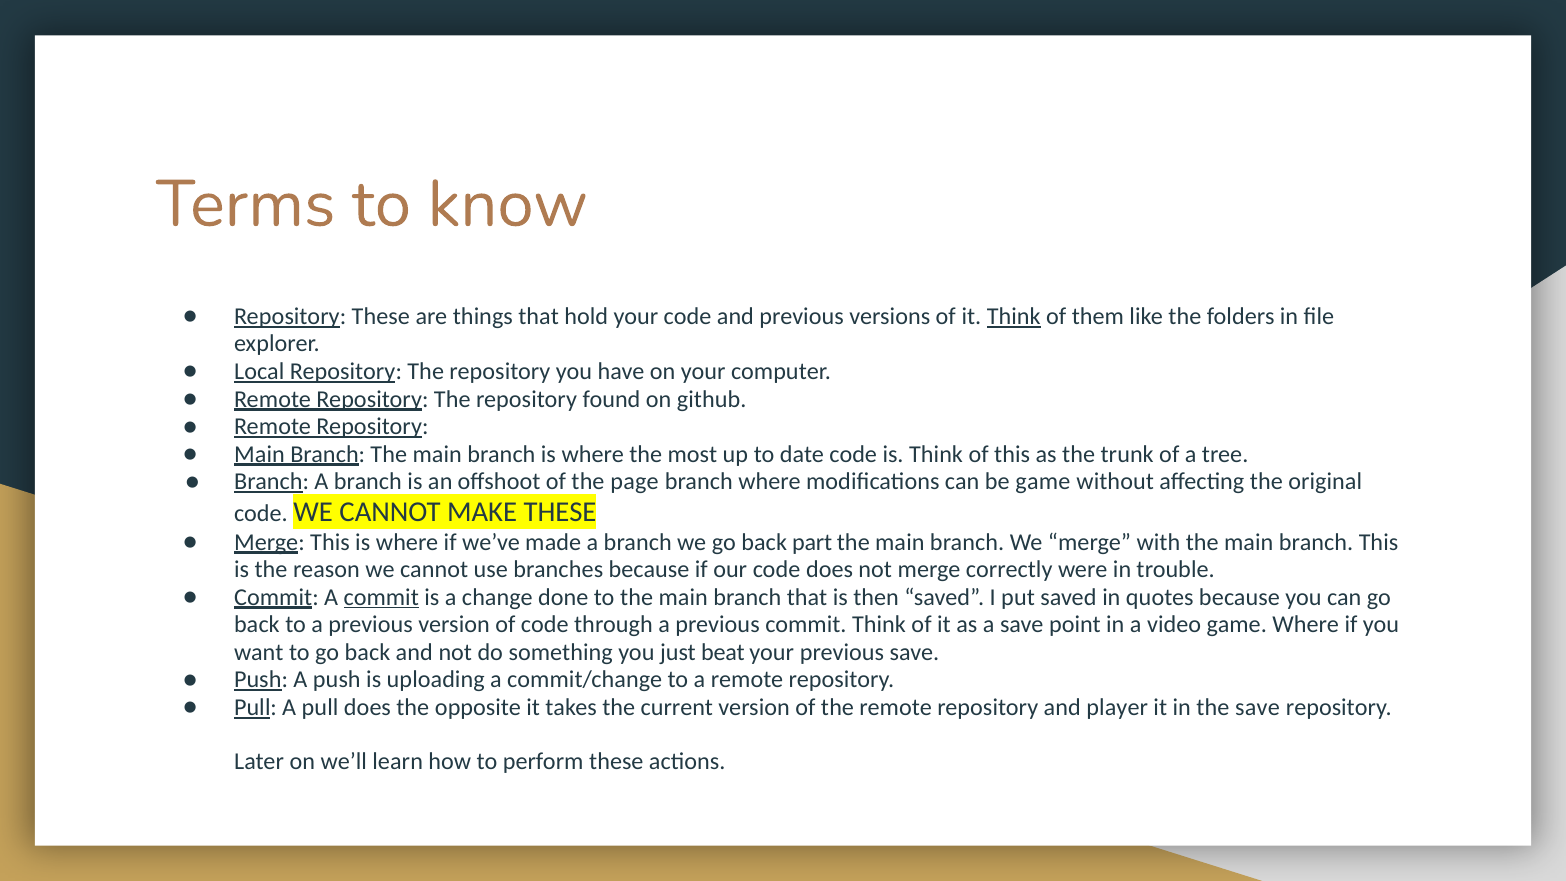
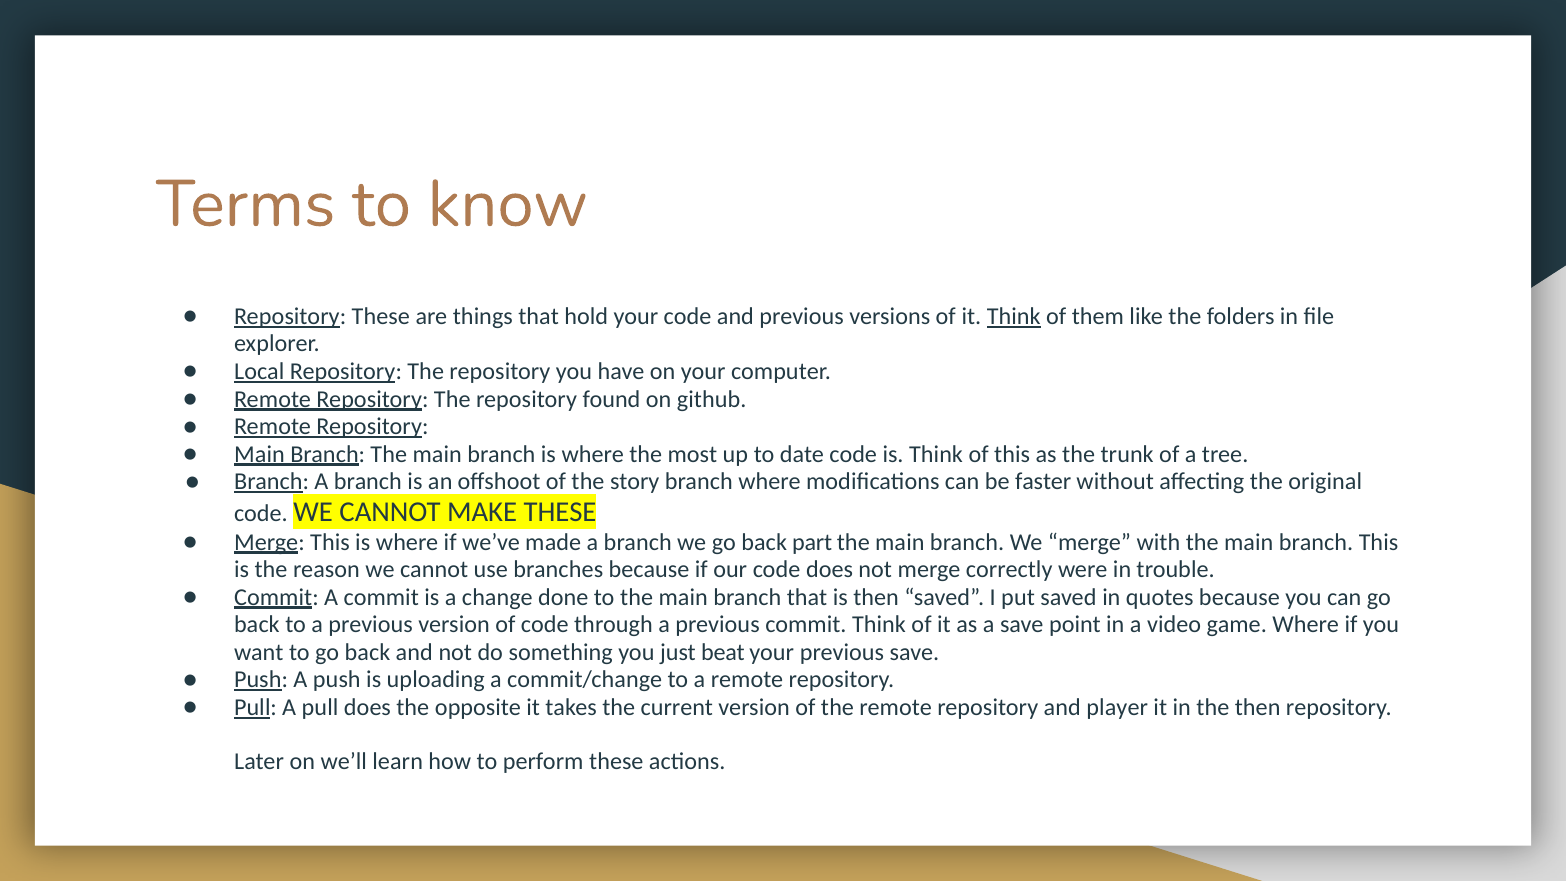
page: page -> story
be game: game -> faster
commit at (381, 597) underline: present -> none
the save: save -> then
